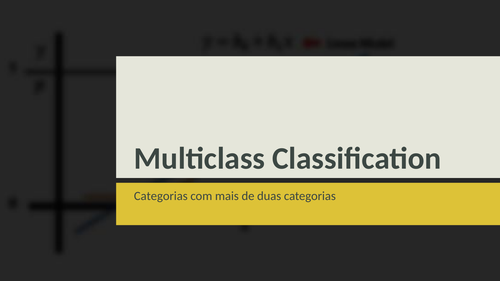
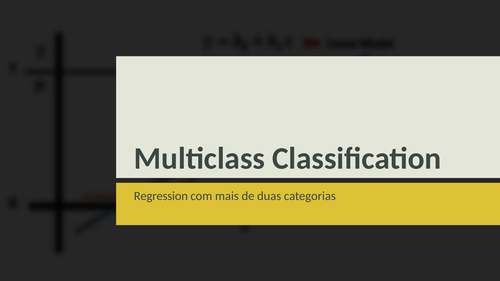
Categorias at (161, 196): Categorias -> Regression
